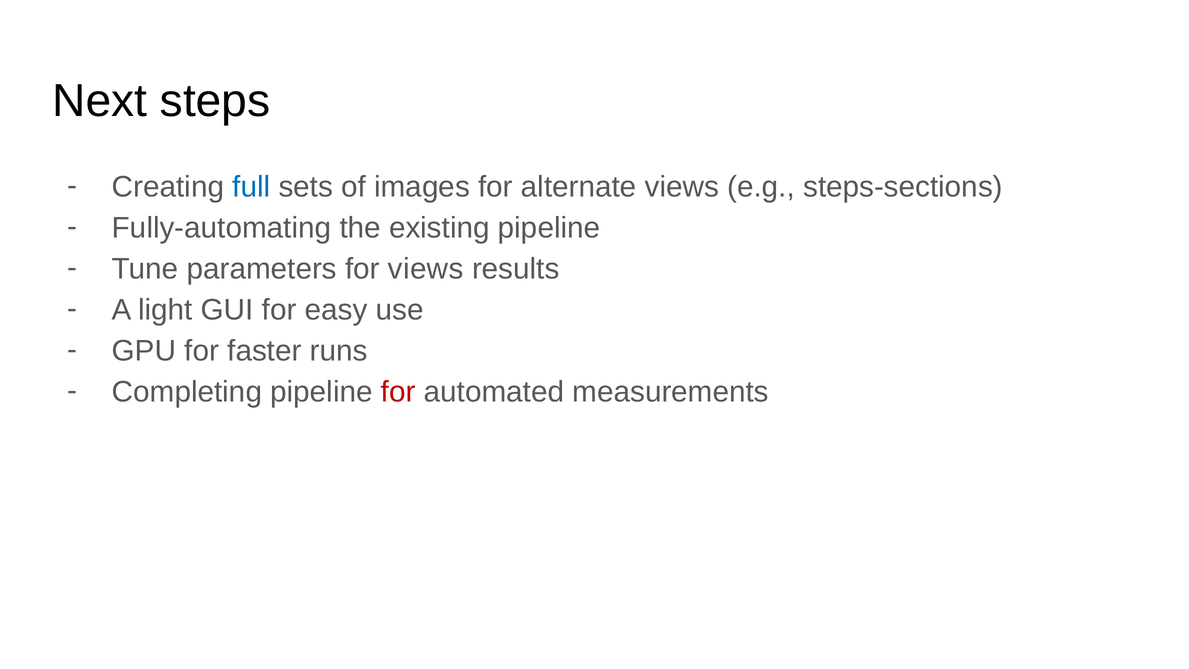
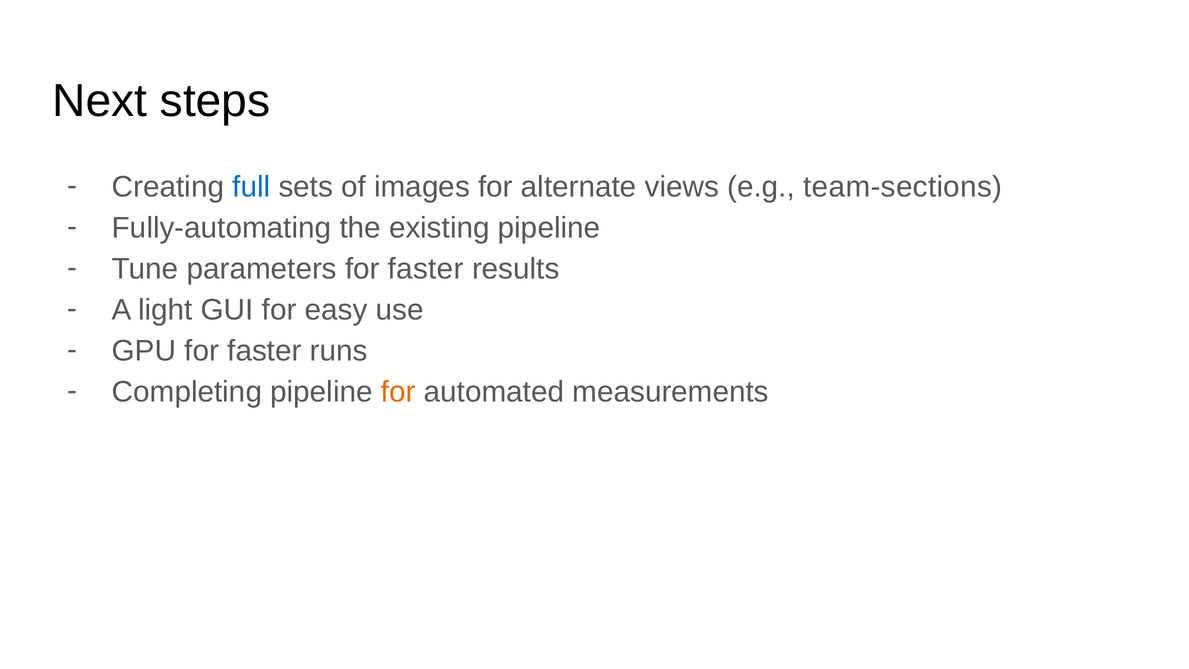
steps-sections: steps-sections -> team-sections
parameters for views: views -> faster
for at (398, 392) colour: red -> orange
